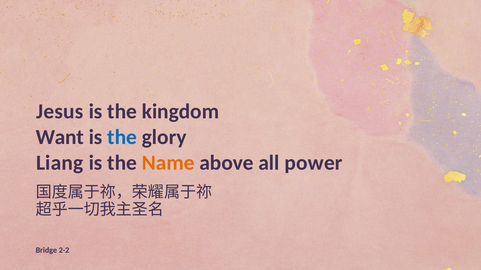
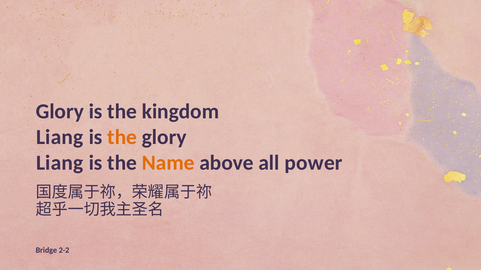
Jesus at (60, 112): Jesus -> Glory
Want at (60, 137): Want -> Liang
the at (122, 137) colour: blue -> orange
